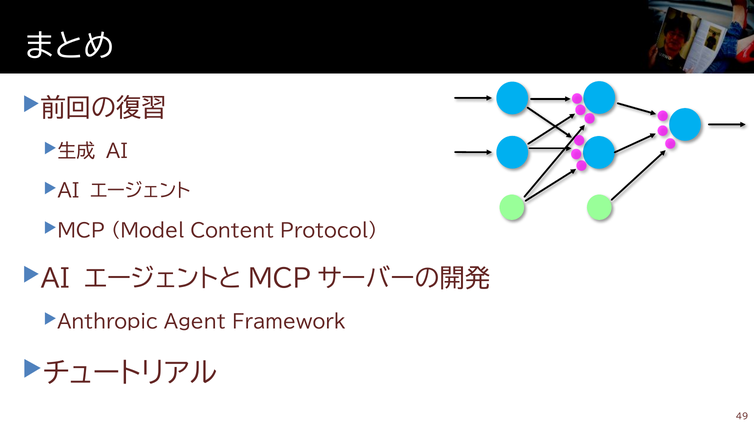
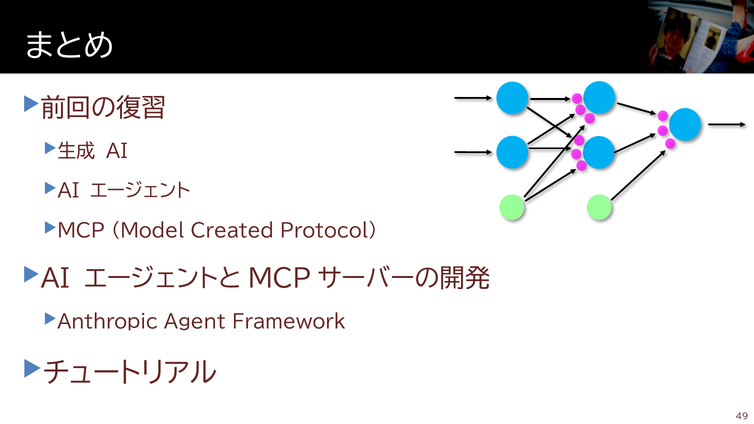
Content: Content -> Created
